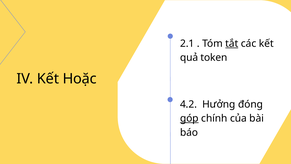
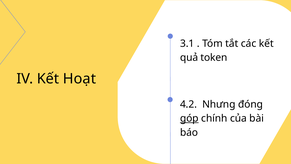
2.1: 2.1 -> 3.1
tắt underline: present -> none
Hoặc: Hoặc -> Hoạt
Hưởng: Hưởng -> Nhưng
